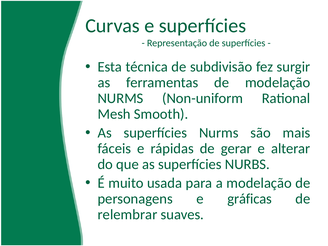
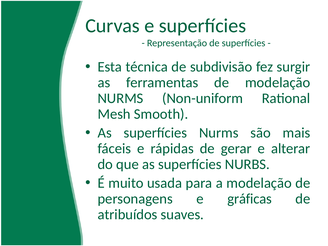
relembrar: relembrar -> atribuídos
